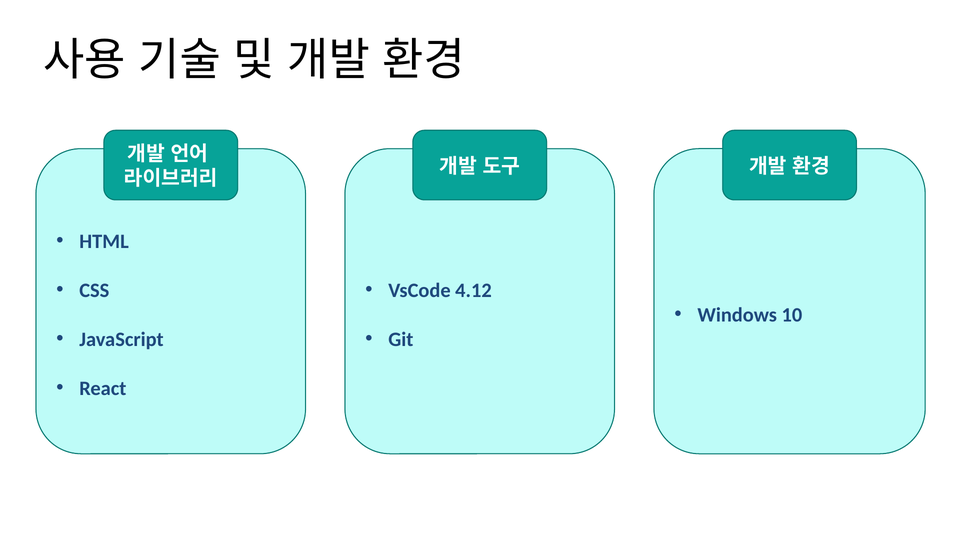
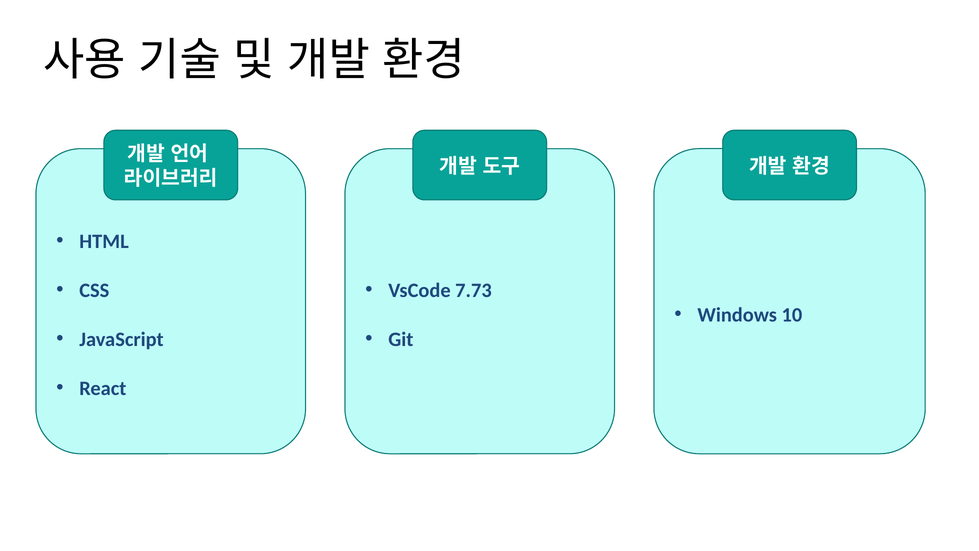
4.12: 4.12 -> 7.73
